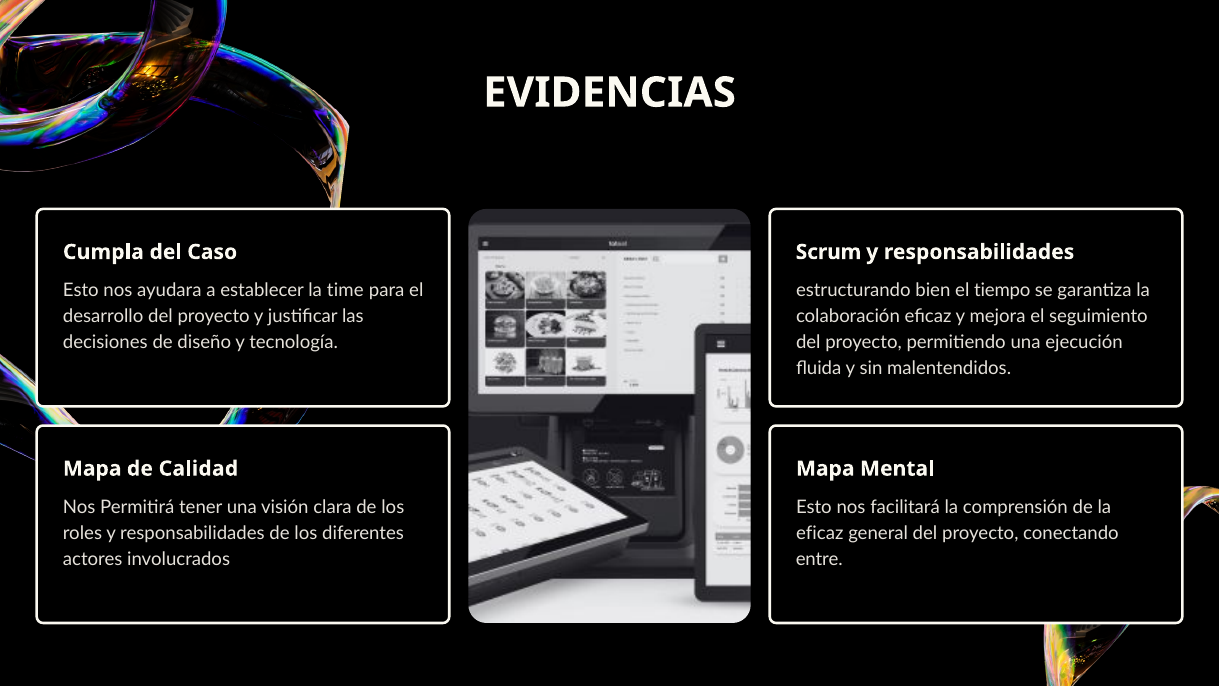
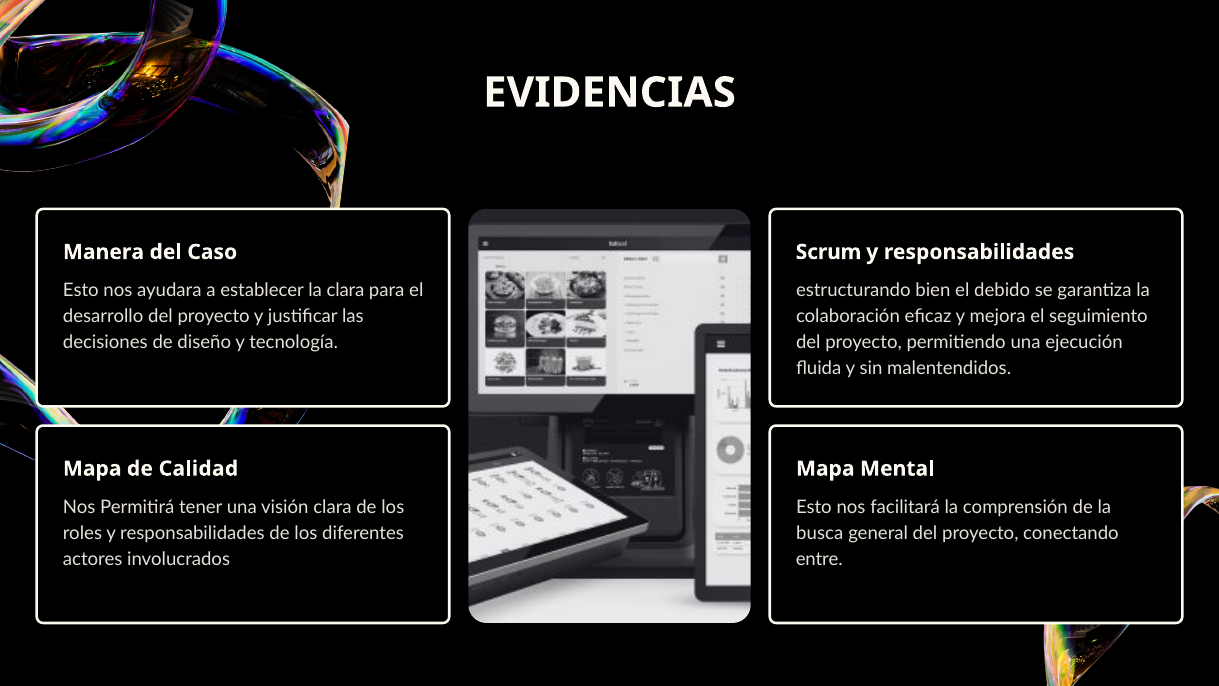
Cumpla: Cumpla -> Manera
la time: time -> clara
tiempo: tiempo -> debido
eficaz at (820, 533): eficaz -> busca
